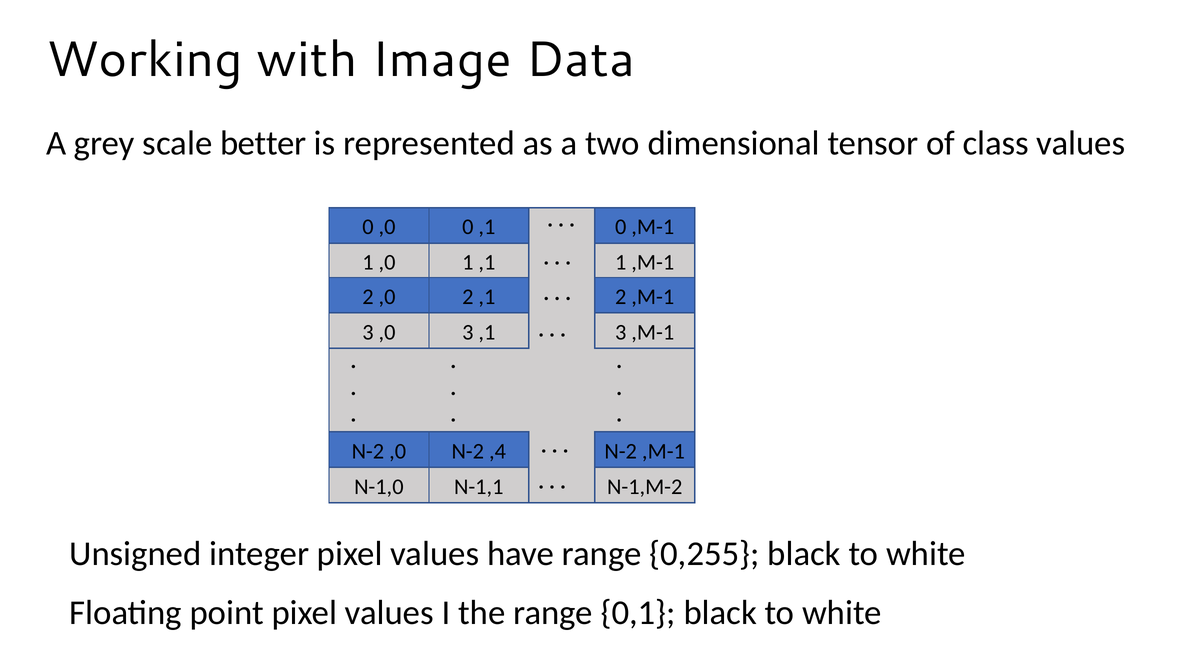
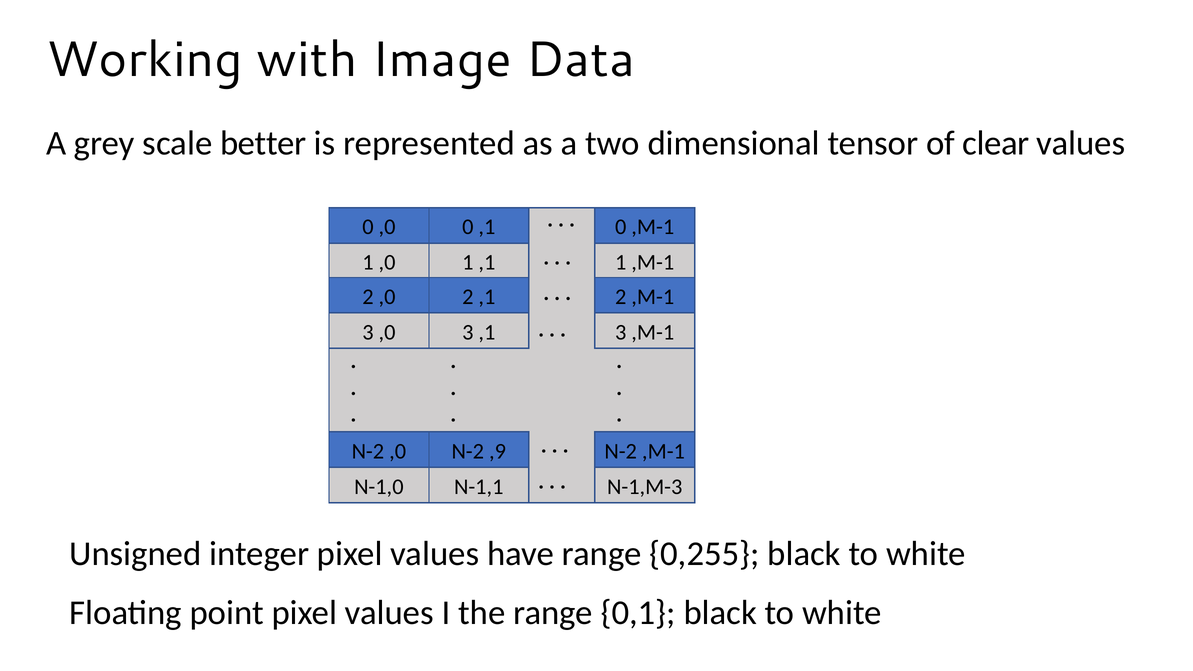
class: class -> clear
,4: ,4 -> ,9
N-1,M-2: N-1,M-2 -> N-1,M-3
